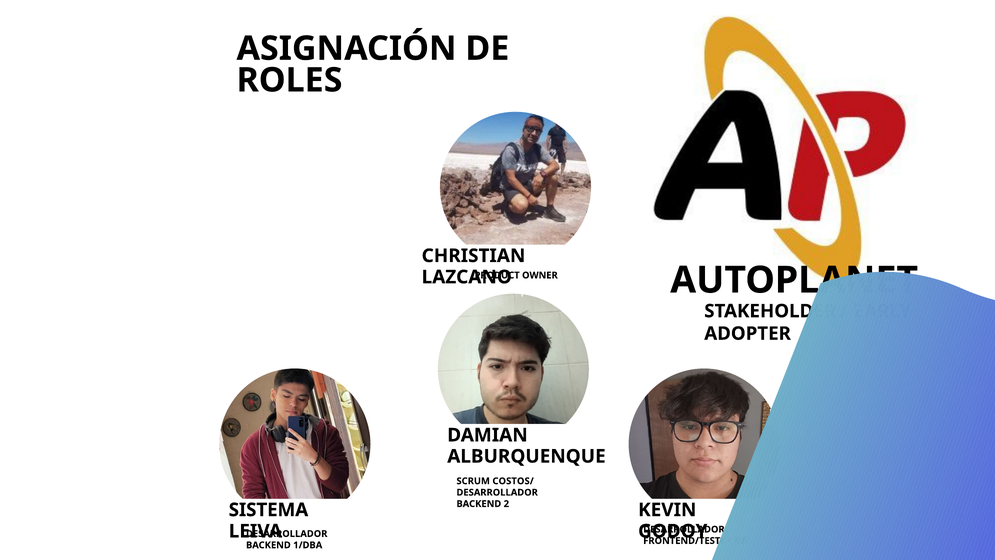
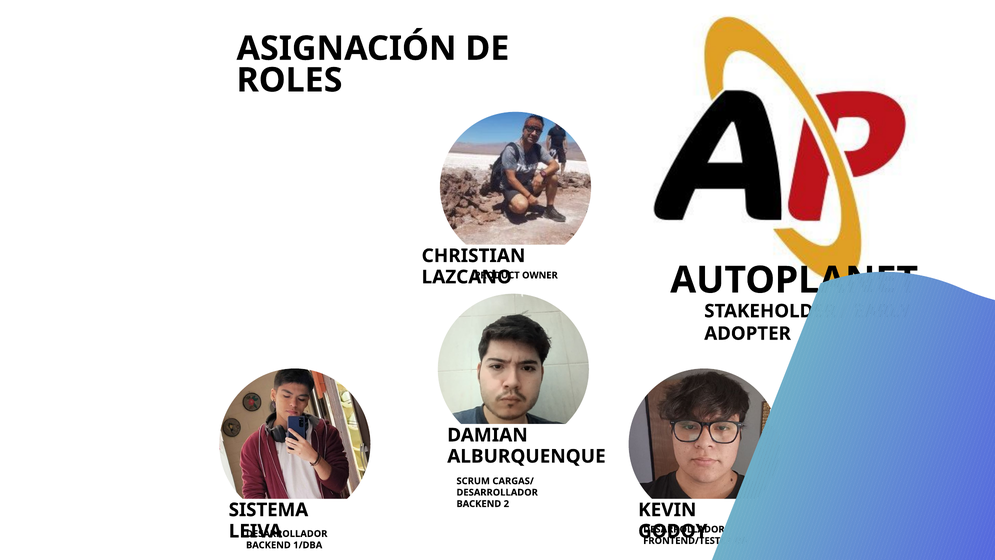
COSTOS/: COSTOS/ -> CARGAS/
